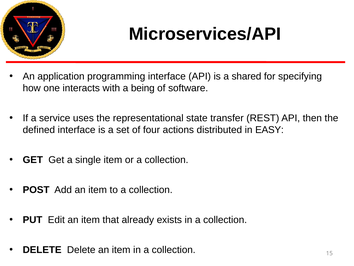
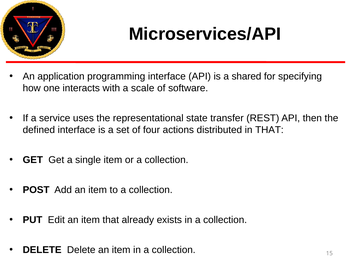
being: being -> scale
in EASY: EASY -> THAT
